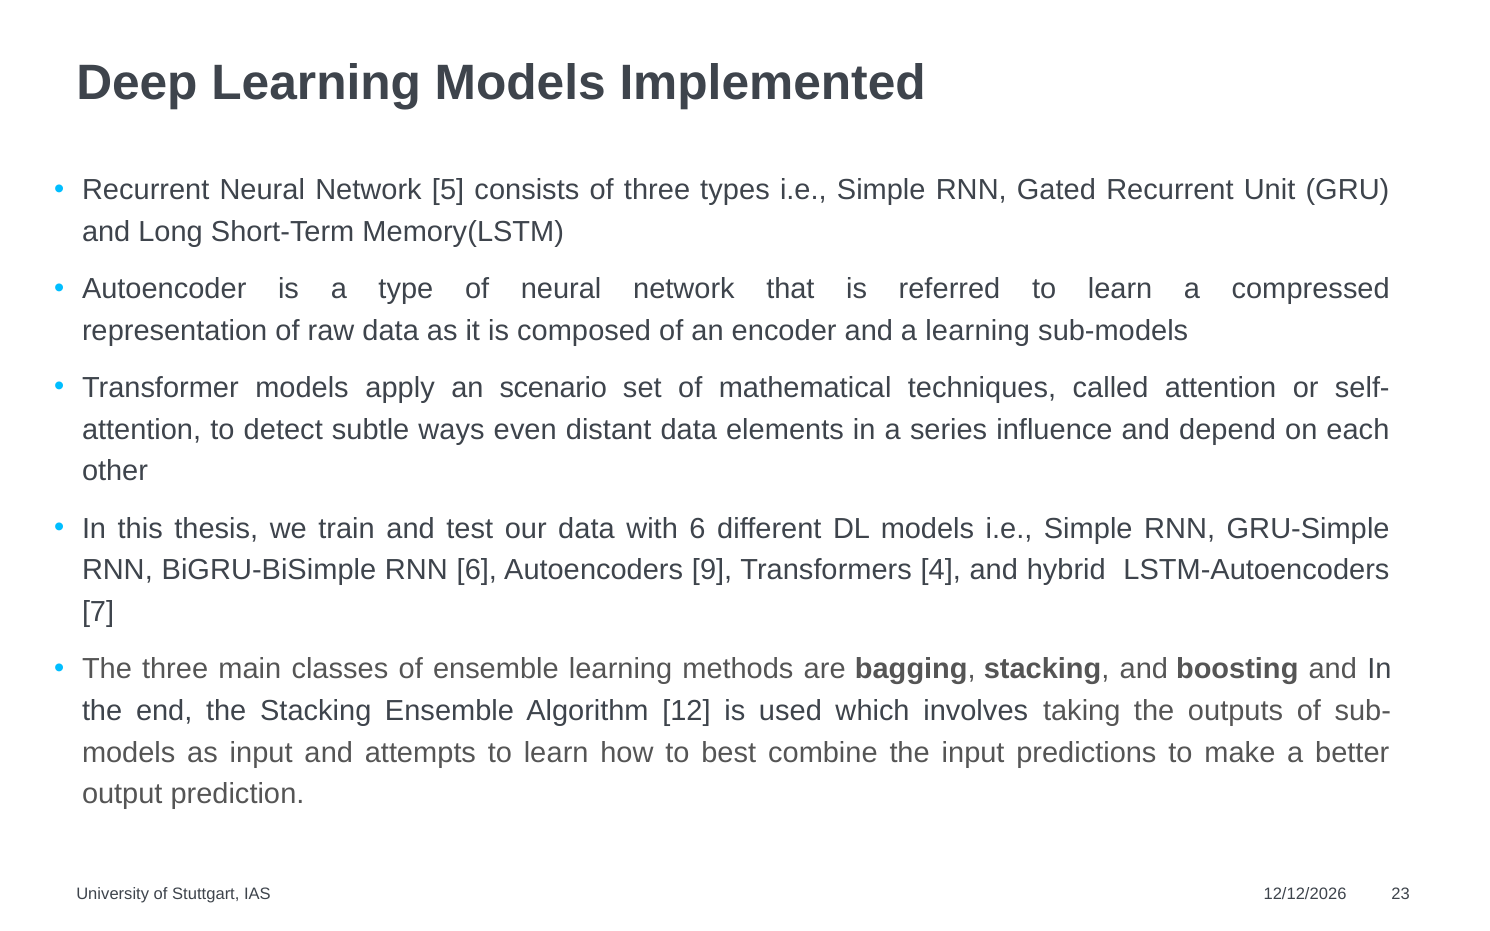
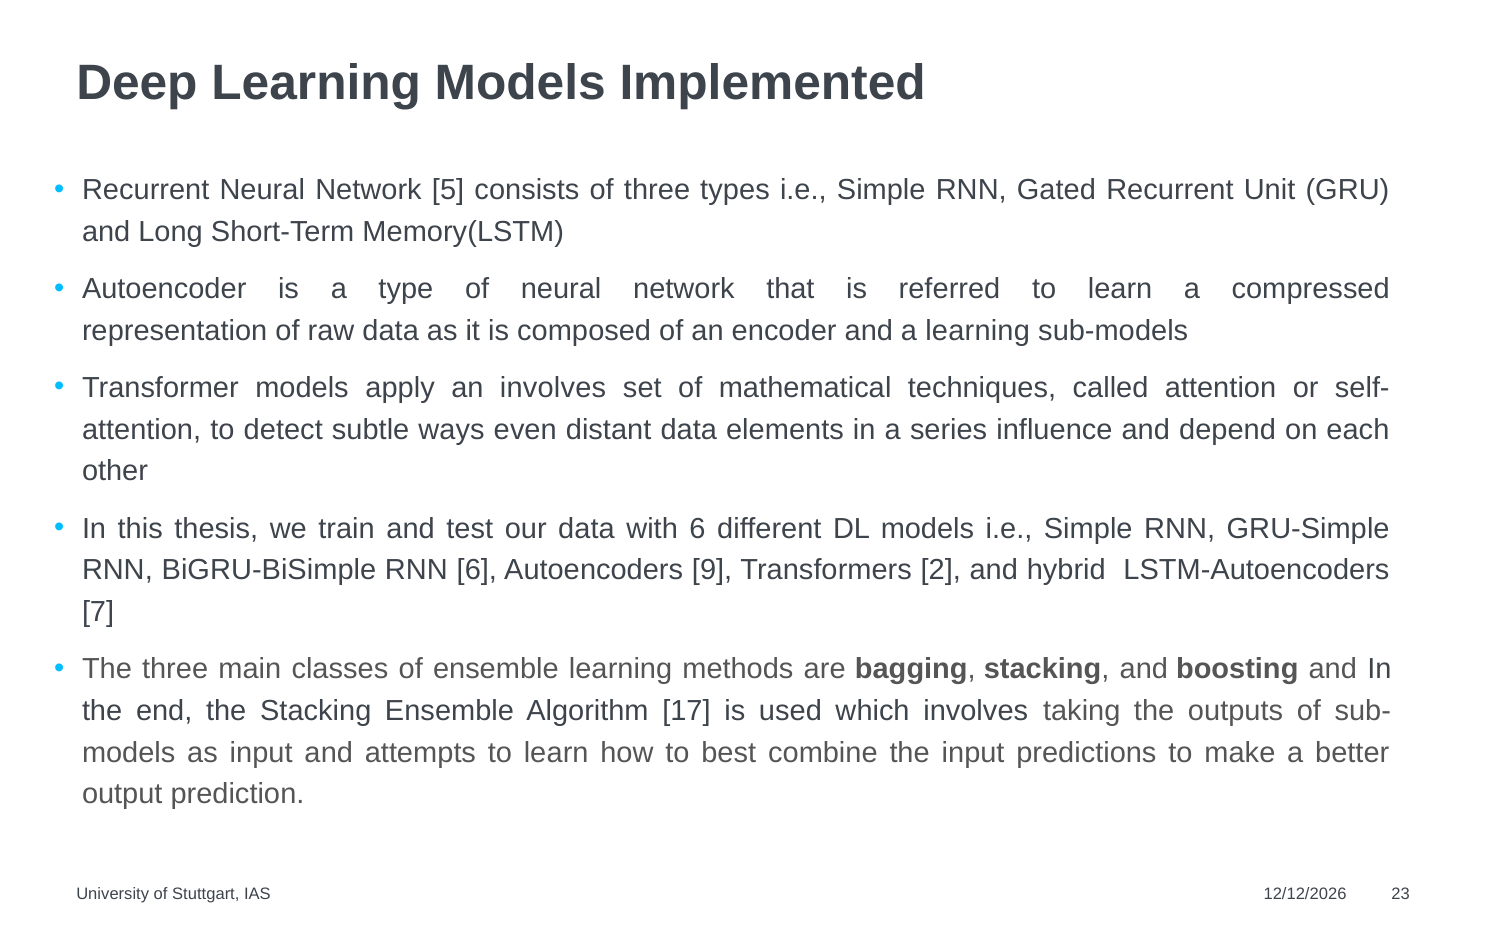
an scenario: scenario -> involves
4: 4 -> 2
12: 12 -> 17
